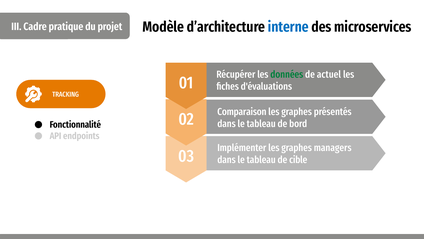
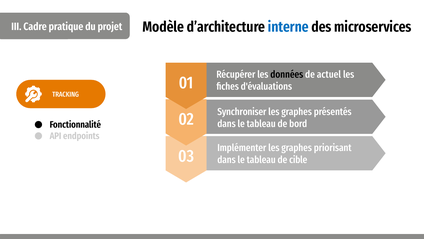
données colour: green -> black
Comparaison: Comparaison -> Synchroniser
managers: managers -> priorisant
